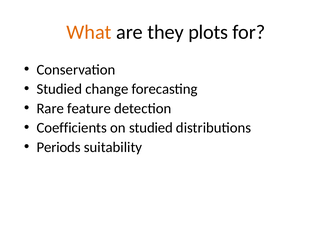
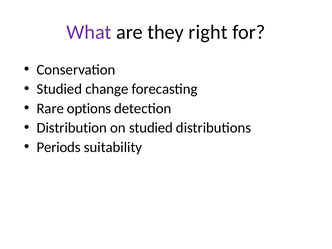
What colour: orange -> purple
plots: plots -> right
feature: feature -> options
Coefficients: Coefficients -> Distribution
